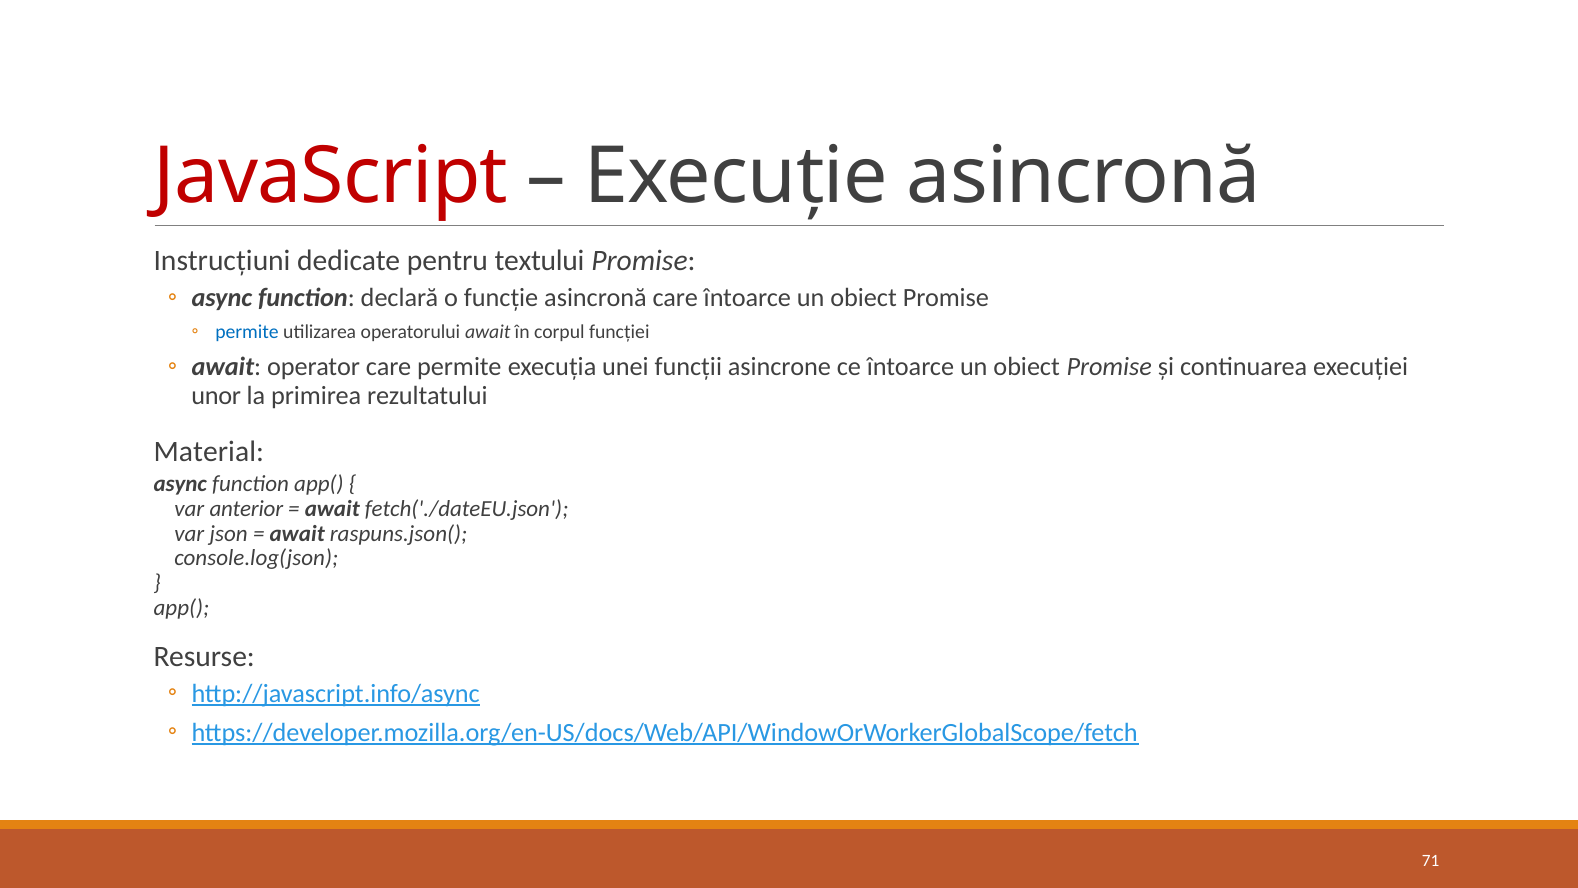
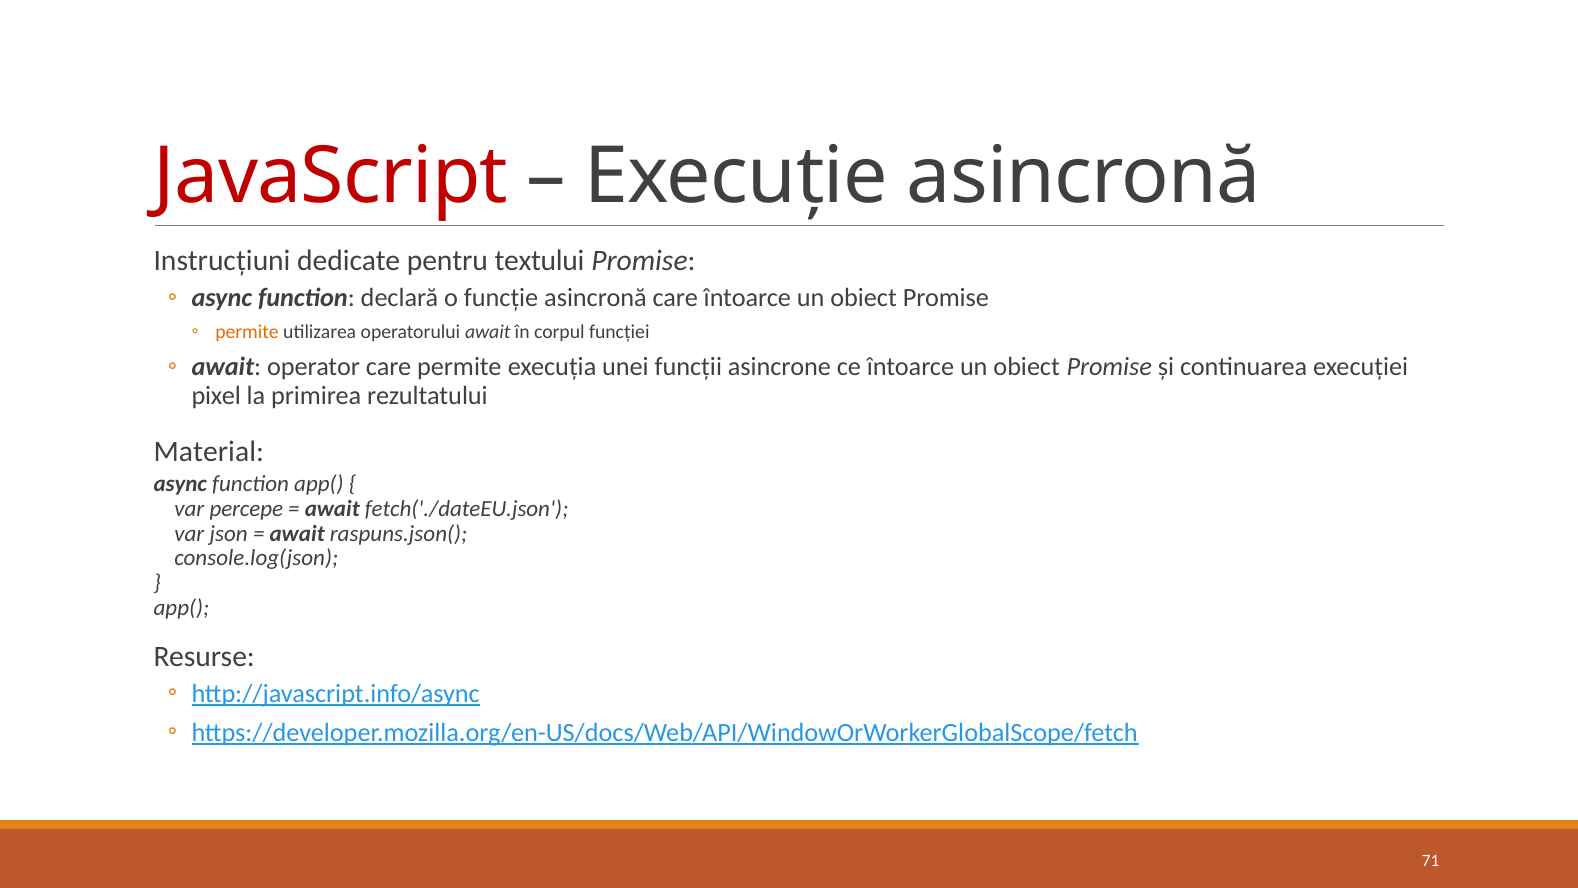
permite at (247, 332) colour: blue -> orange
unor: unor -> pixel
anterior: anterior -> percepe
